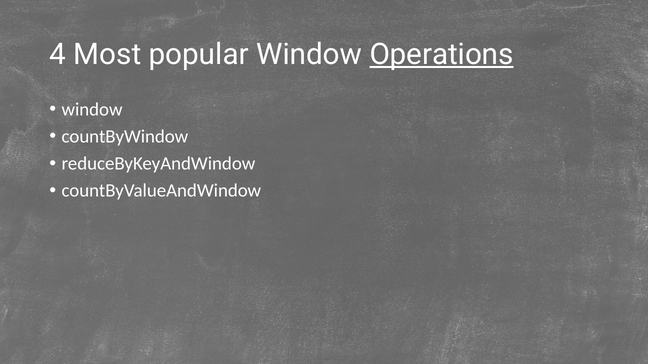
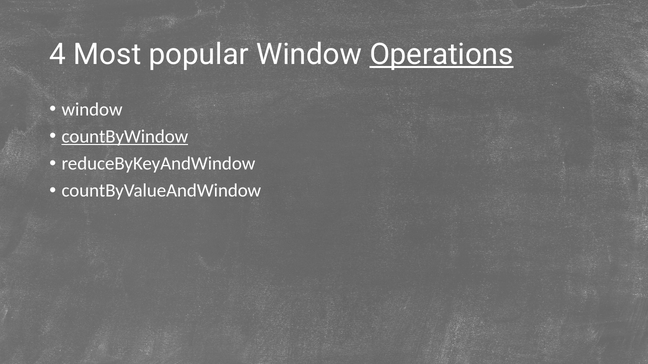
countByWindow underline: none -> present
